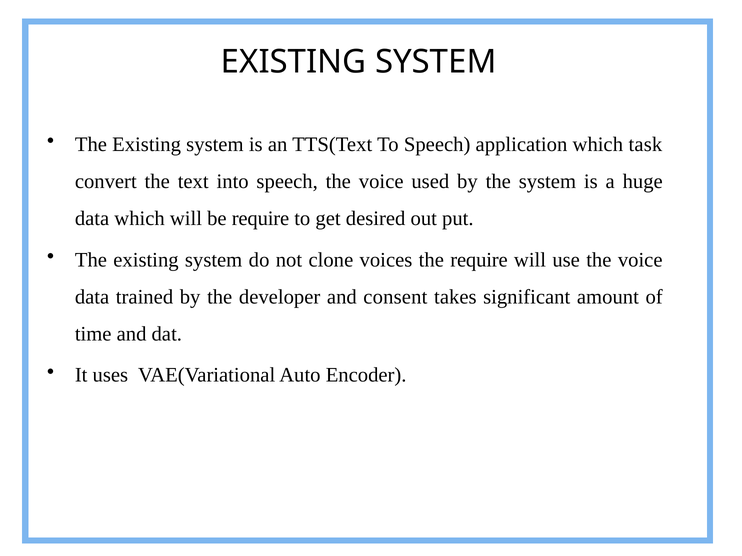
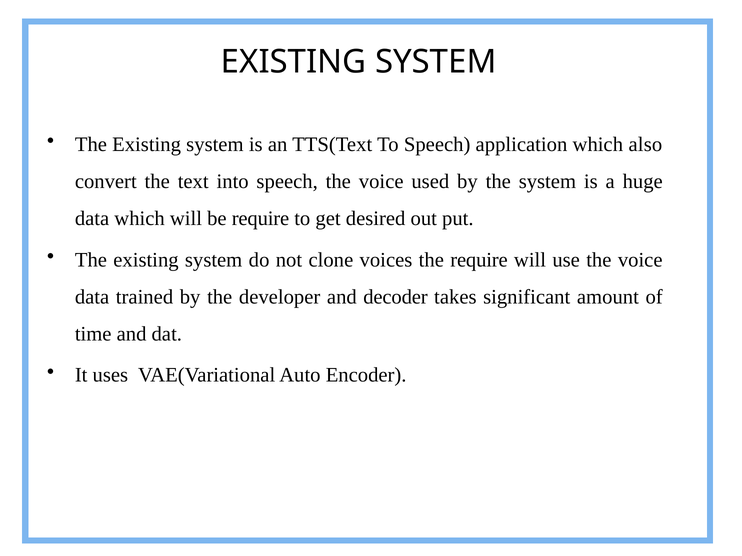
task: task -> also
consent: consent -> decoder
